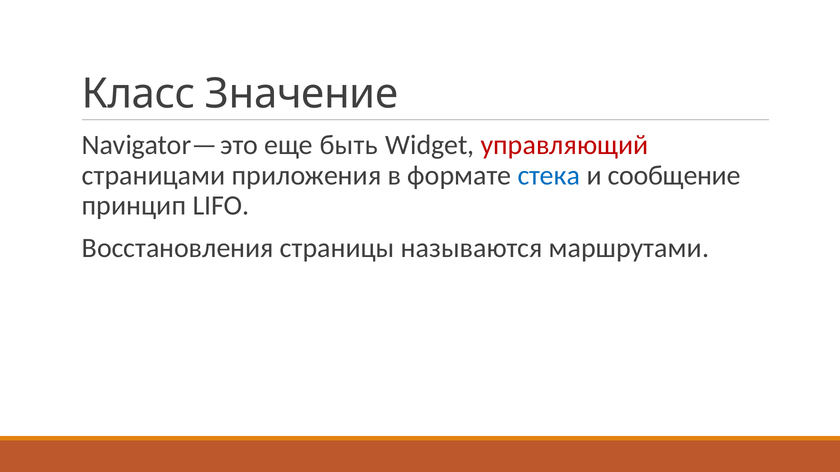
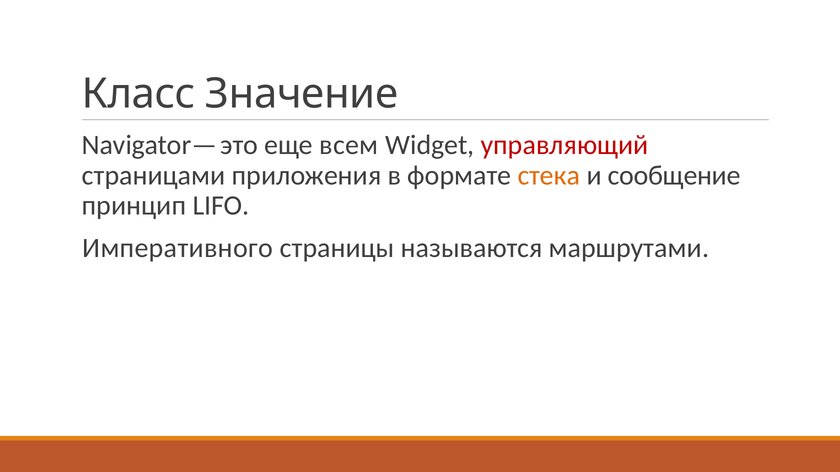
быть: быть -> всем
стека colour: blue -> orange
Восстановления: Восстановления -> Императивного
